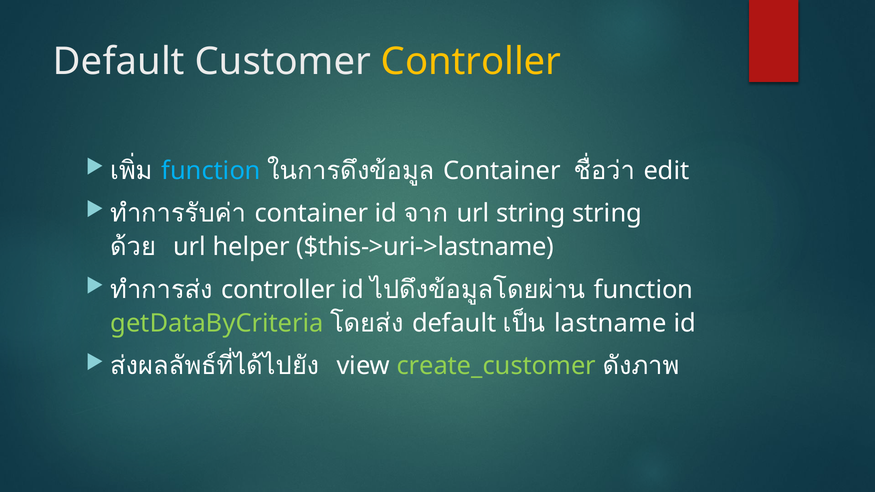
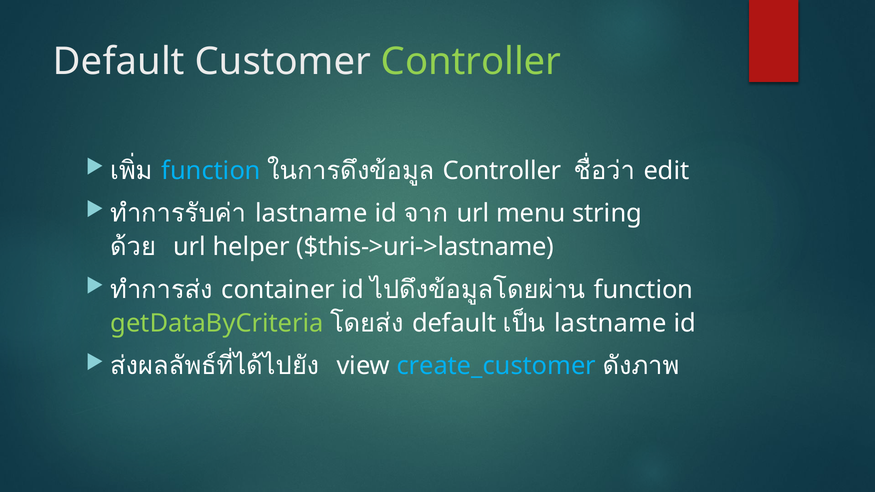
Controller at (471, 61) colour: yellow -> light green
Container at (502, 171): Container -> Controller
container at (311, 213): container -> lastname
url string: string -> menu
controller at (278, 290): controller -> container
create_customer colour: light green -> light blue
